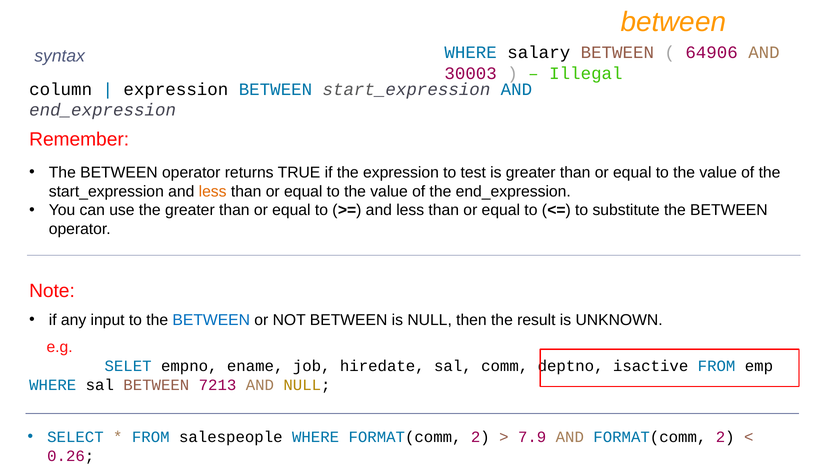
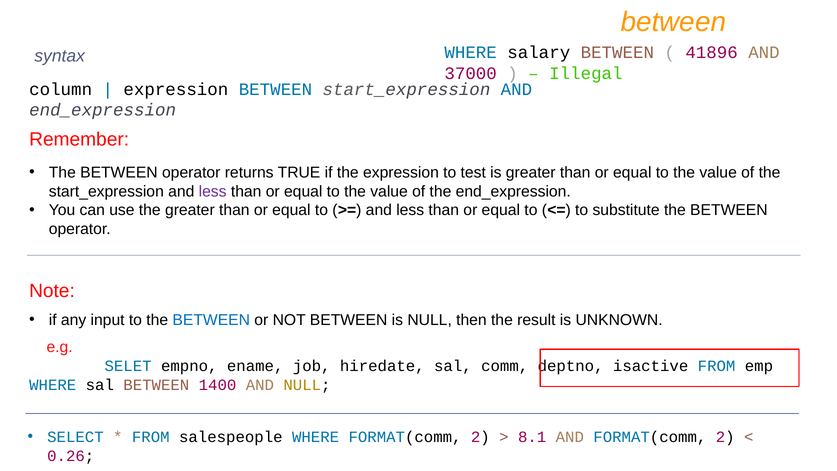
64906: 64906 -> 41896
30003: 30003 -> 37000
less at (213, 191) colour: orange -> purple
7213: 7213 -> 1400
7.9: 7.9 -> 8.1
